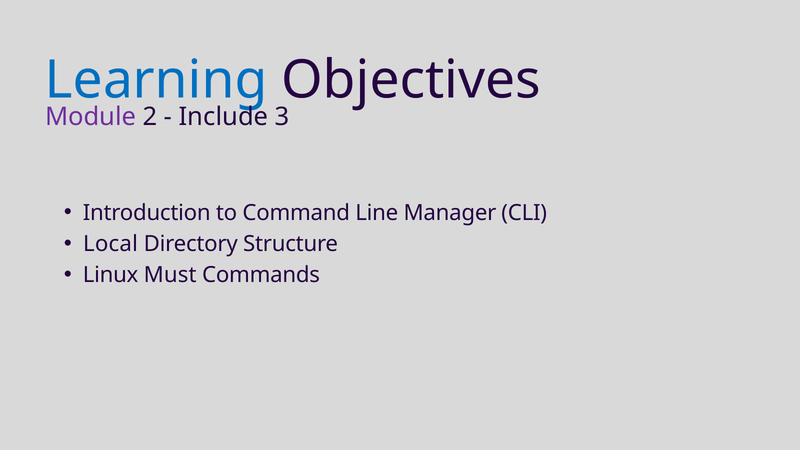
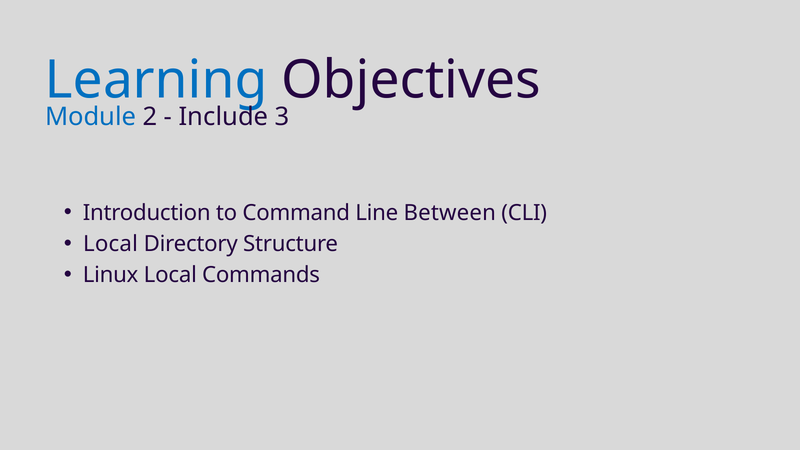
Module colour: purple -> blue
Manager: Manager -> Between
Linux Must: Must -> Local
